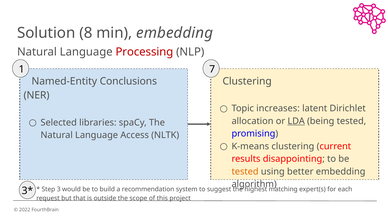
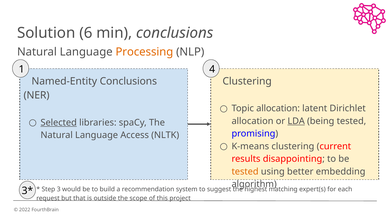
8: 8 -> 6
min embedding: embedding -> conclusions
Processing colour: red -> orange
7: 7 -> 4
Topic increases: increases -> allocation
Selected underline: none -> present
